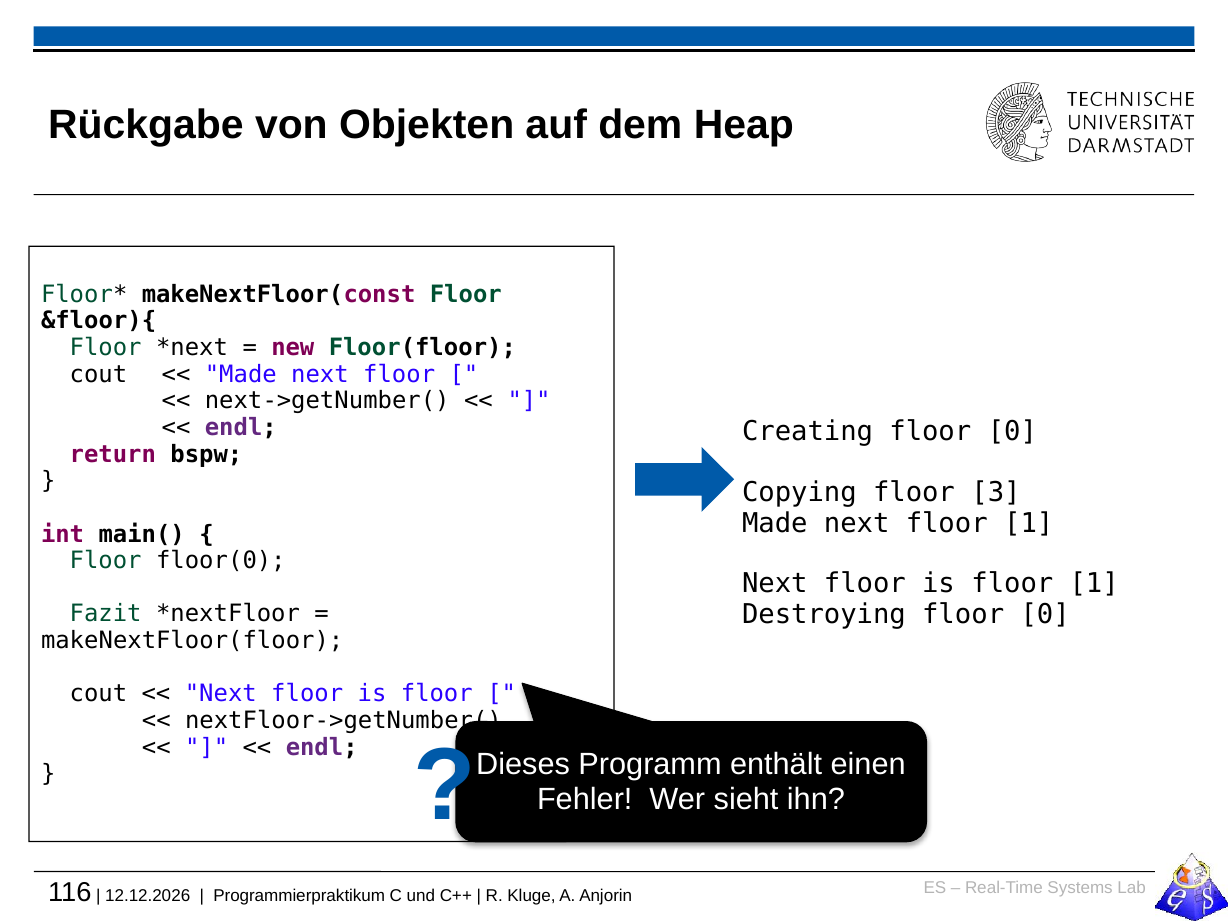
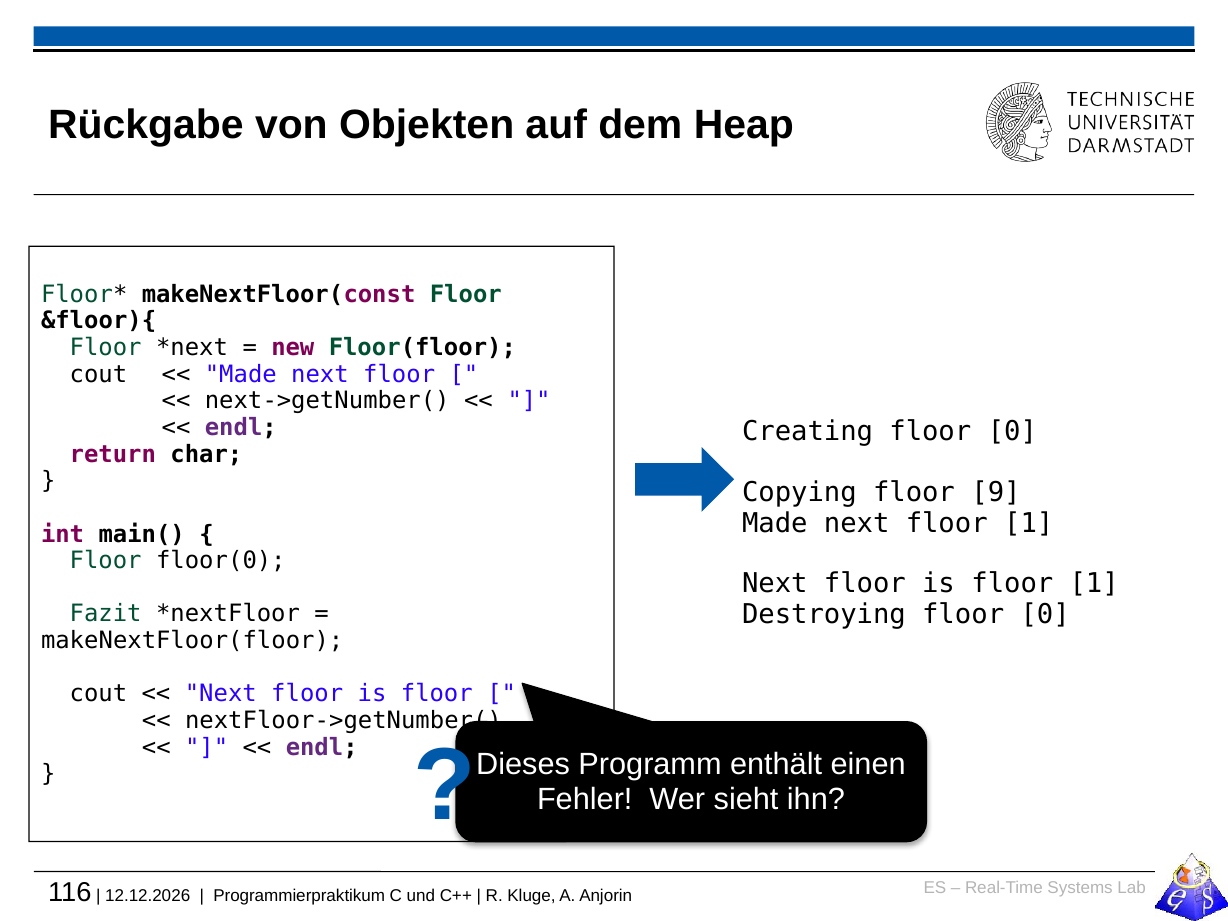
bspw: bspw -> char
3: 3 -> 9
